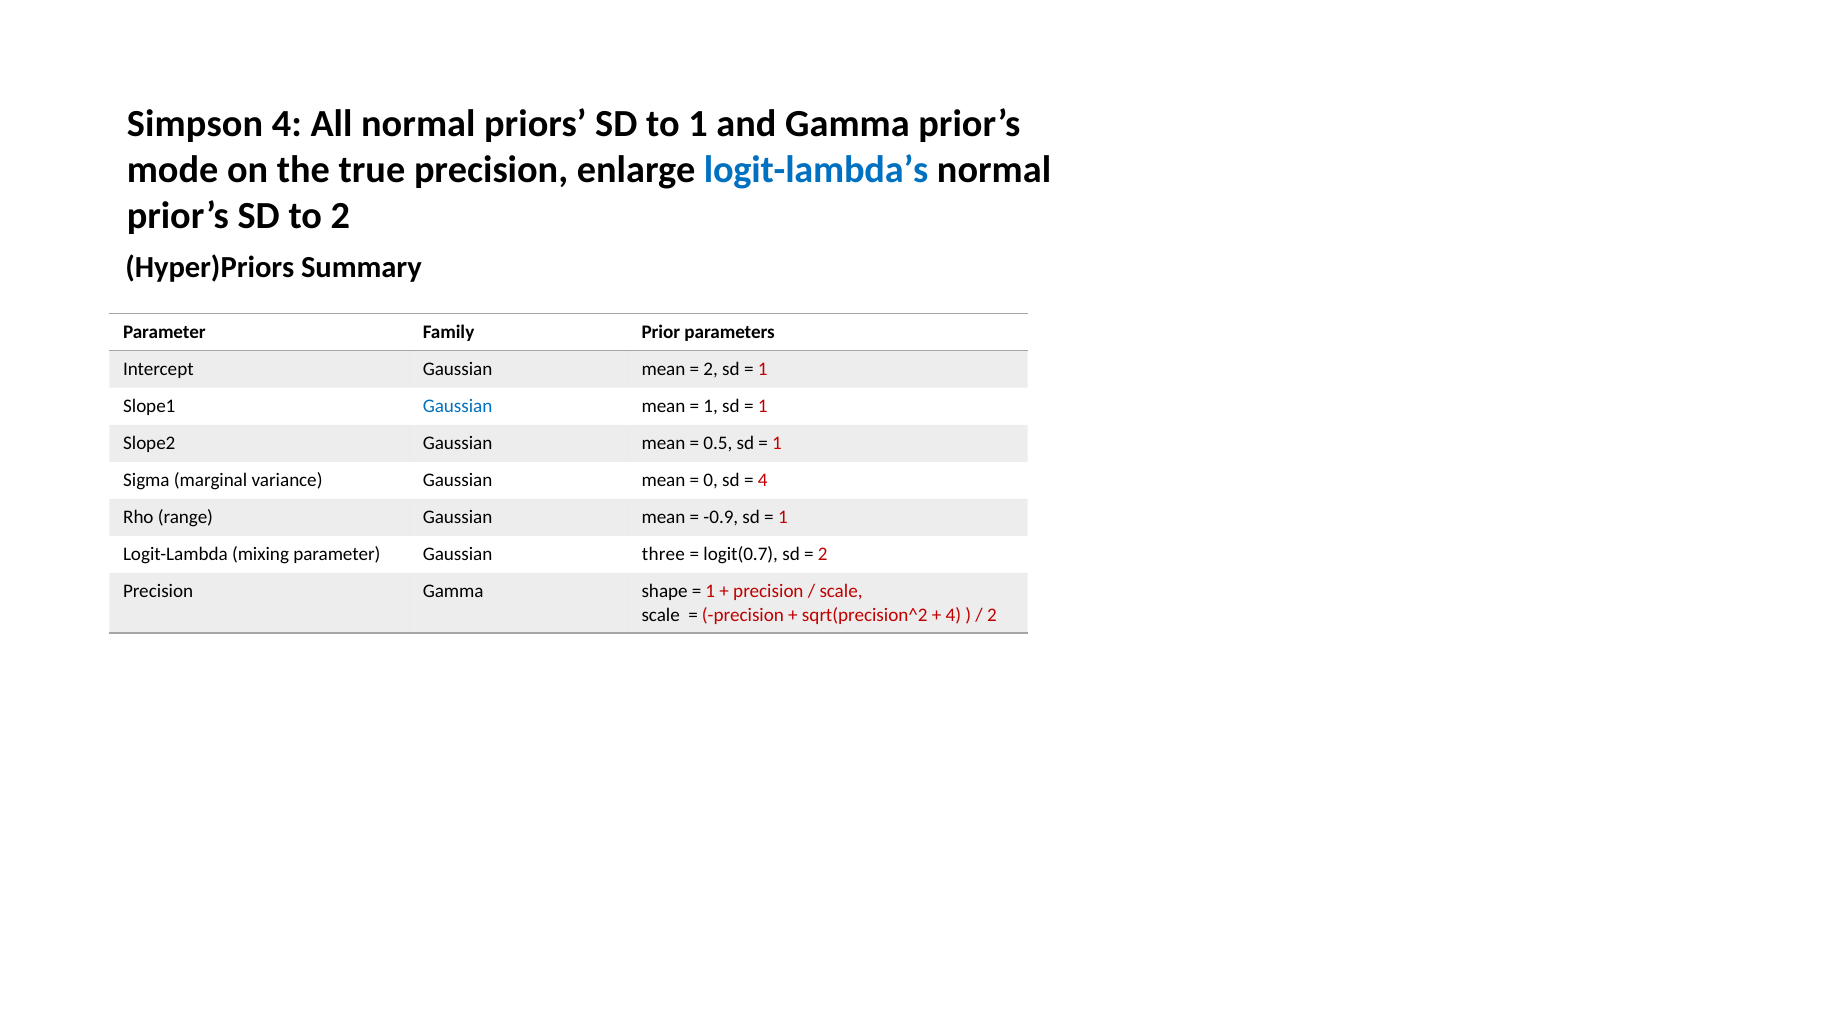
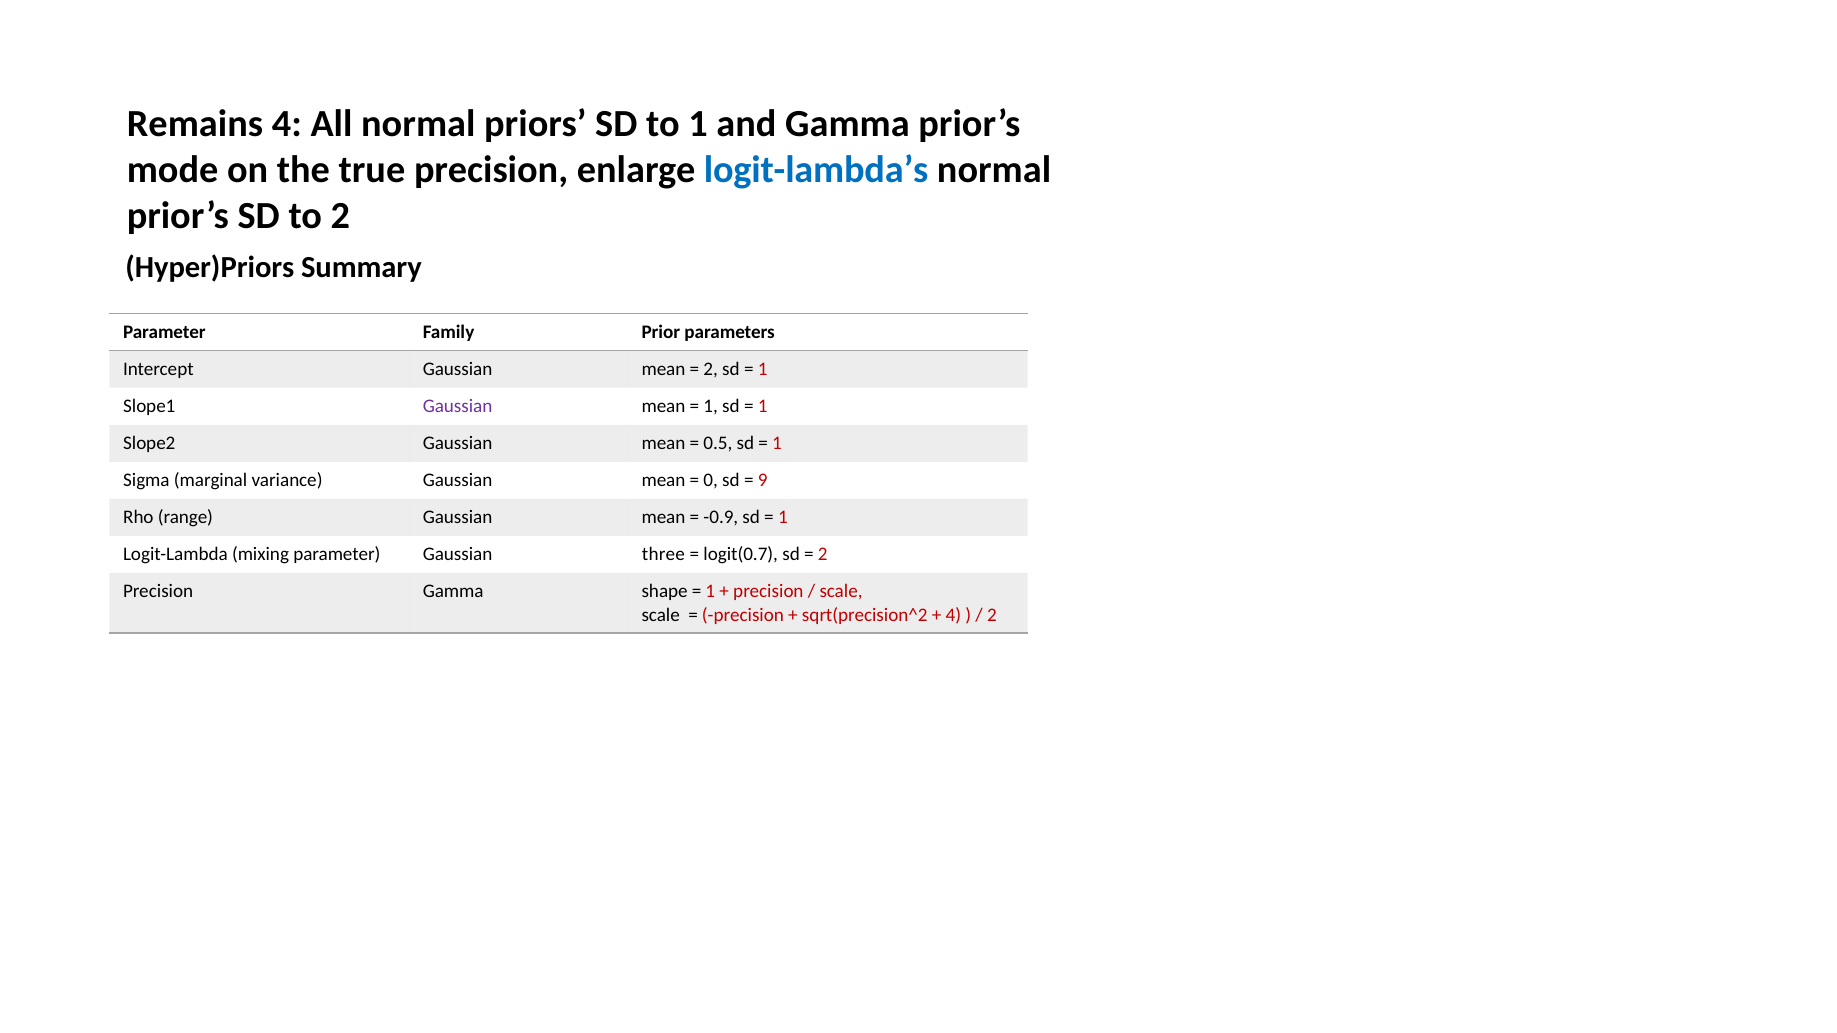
Simpson: Simpson -> Remains
Gaussian at (458, 407) colour: blue -> purple
4 at (763, 481): 4 -> 9
